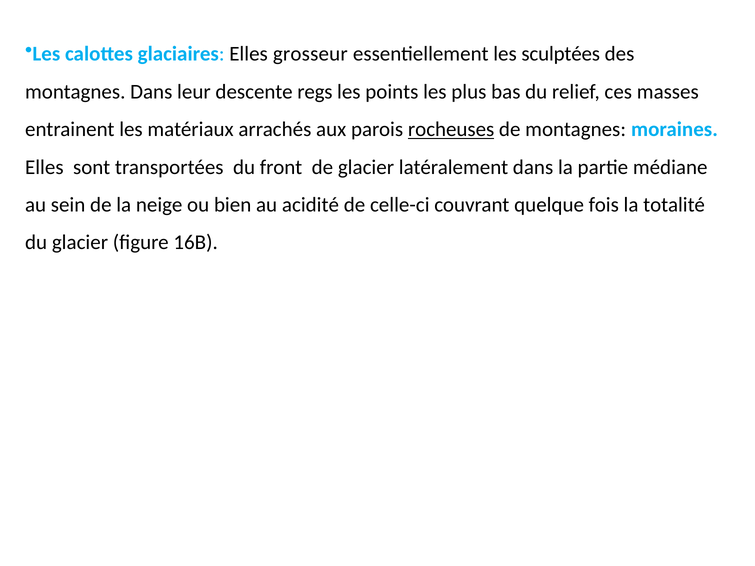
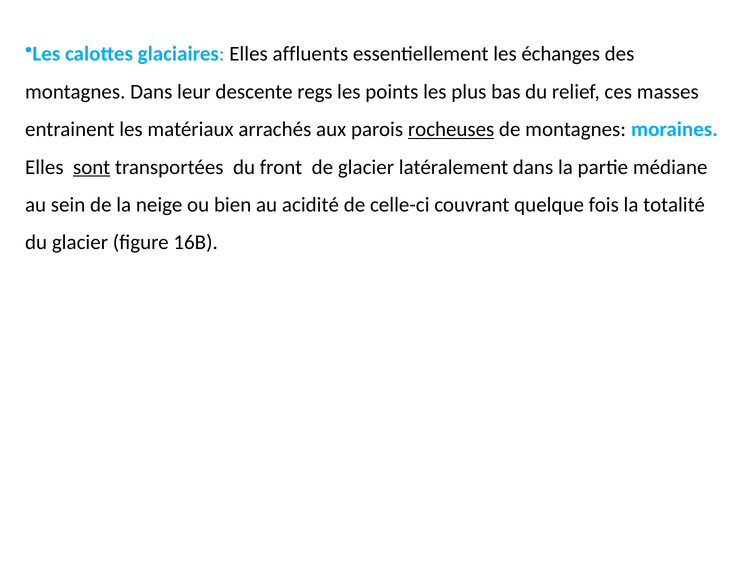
grosseur: grosseur -> affluents
sculptées: sculptées -> échanges
sont underline: none -> present
